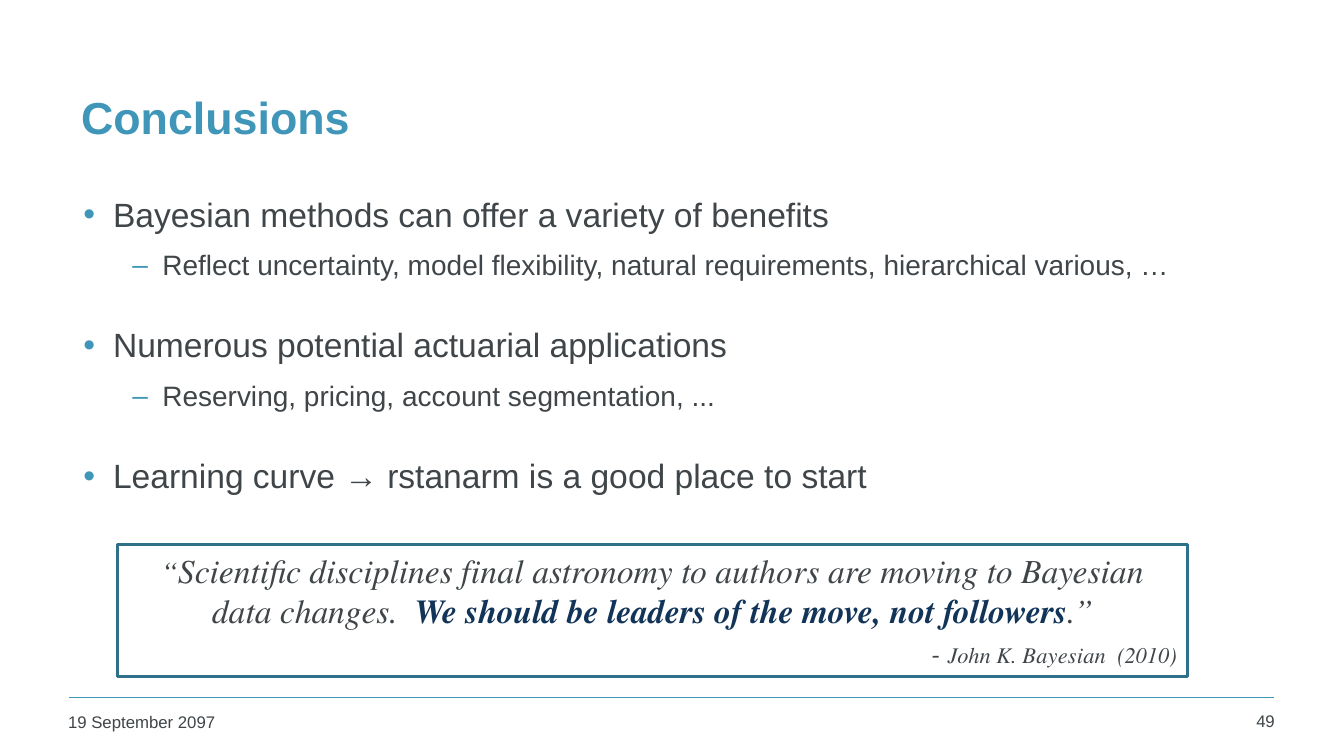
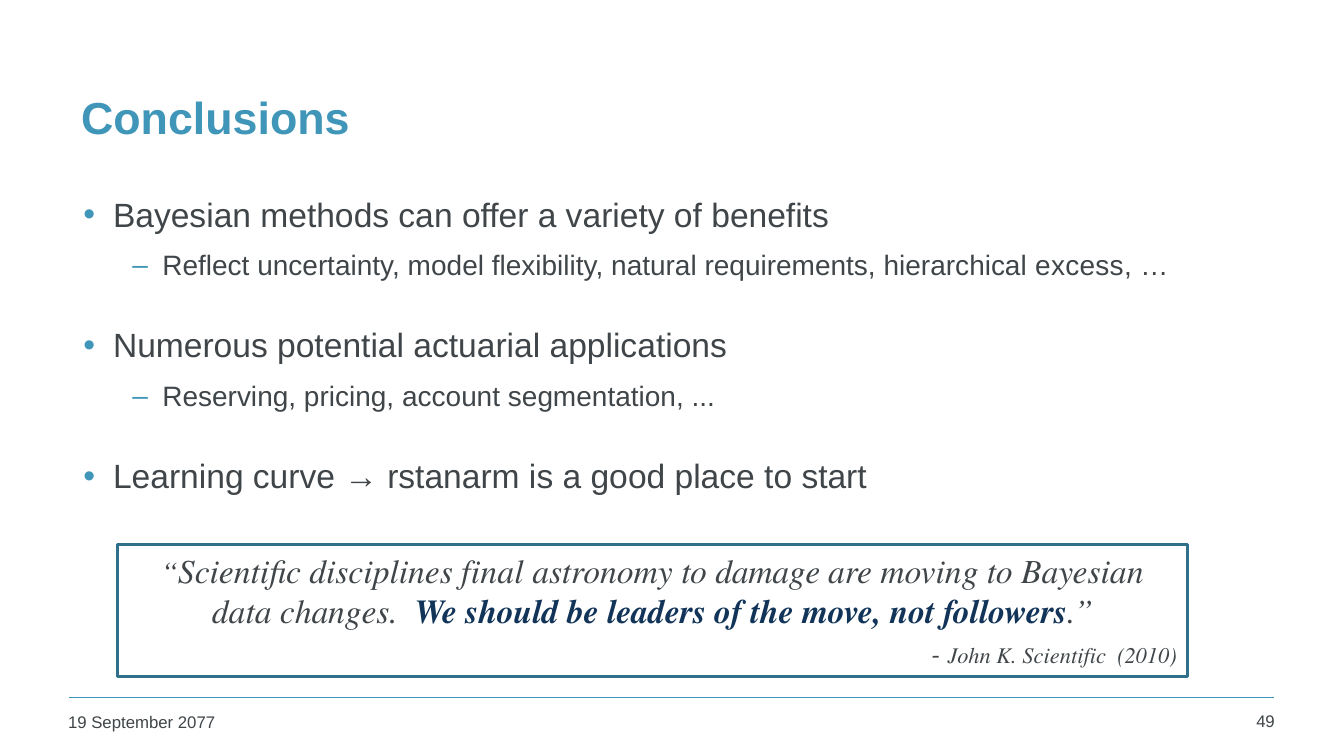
various: various -> excess
authors: authors -> damage
K Bayesian: Bayesian -> Scientific
2097: 2097 -> 2077
